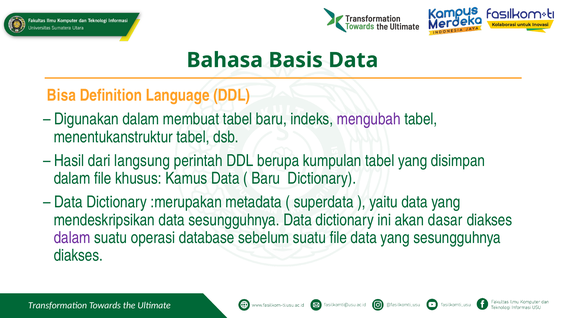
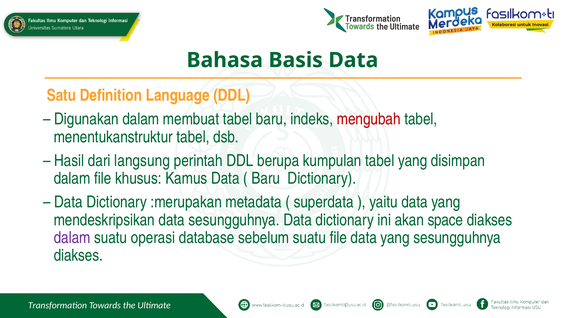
Bisa: Bisa -> Satu
mengubah colour: purple -> red
dasar: dasar -> space
